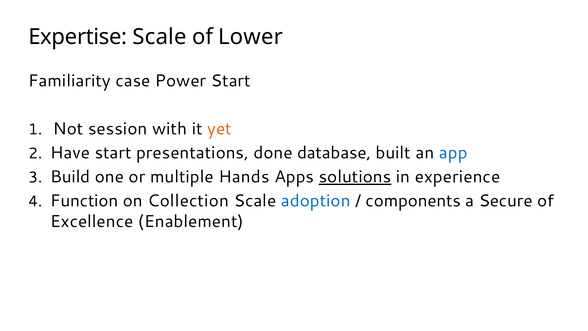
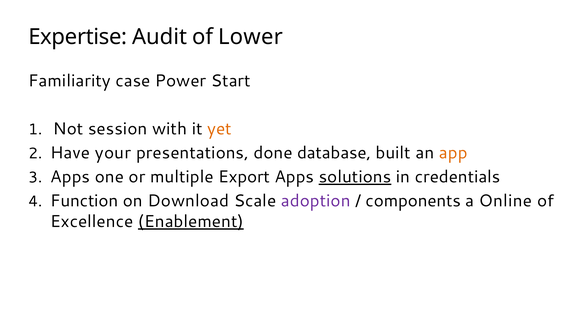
Expertise Scale: Scale -> Audit
Have start: start -> your
app colour: blue -> orange
Build at (70, 177): Build -> Apps
Hands: Hands -> Export
experience: experience -> credentials
Collection: Collection -> Download
adoption colour: blue -> purple
Secure: Secure -> Online
Enablement underline: none -> present
